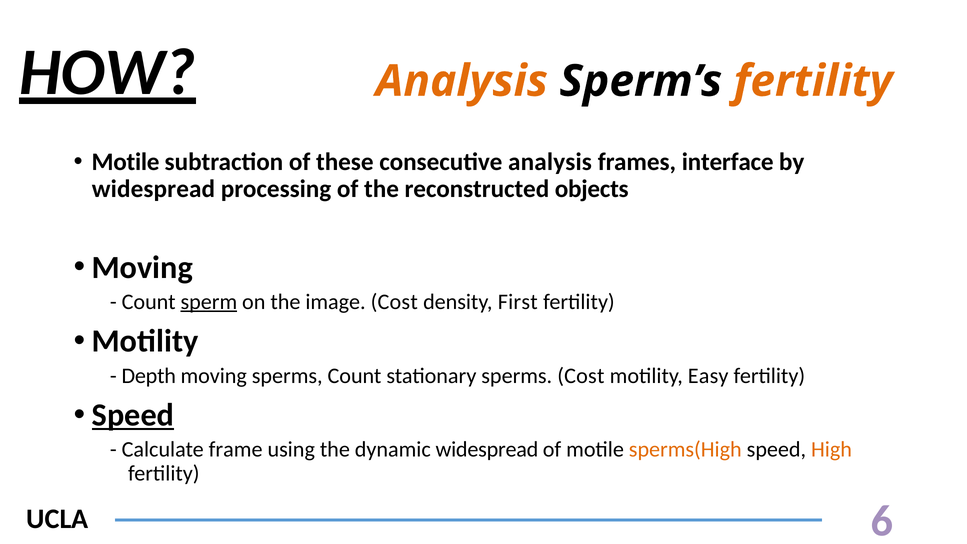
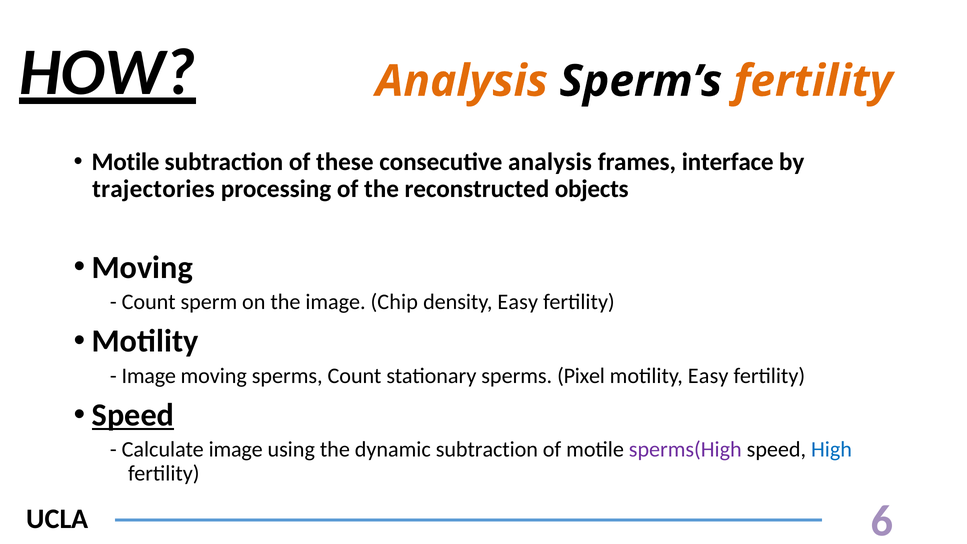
widespread at (153, 189): widespread -> trajectories
sperm underline: present -> none
image Cost: Cost -> Chip
density First: First -> Easy
Depth at (149, 376): Depth -> Image
sperms Cost: Cost -> Pixel
Calculate frame: frame -> image
dynamic widespread: widespread -> subtraction
sperms(High colour: orange -> purple
High colour: orange -> blue
